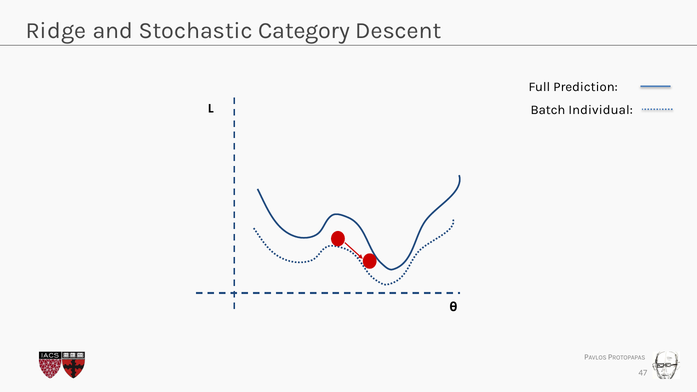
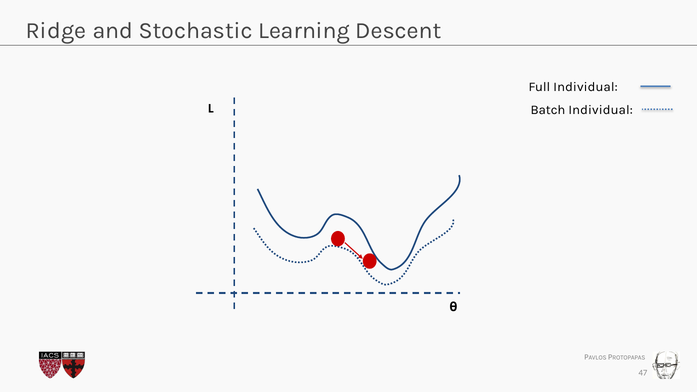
Category: Category -> Learning
Full Prediction: Prediction -> Individual
